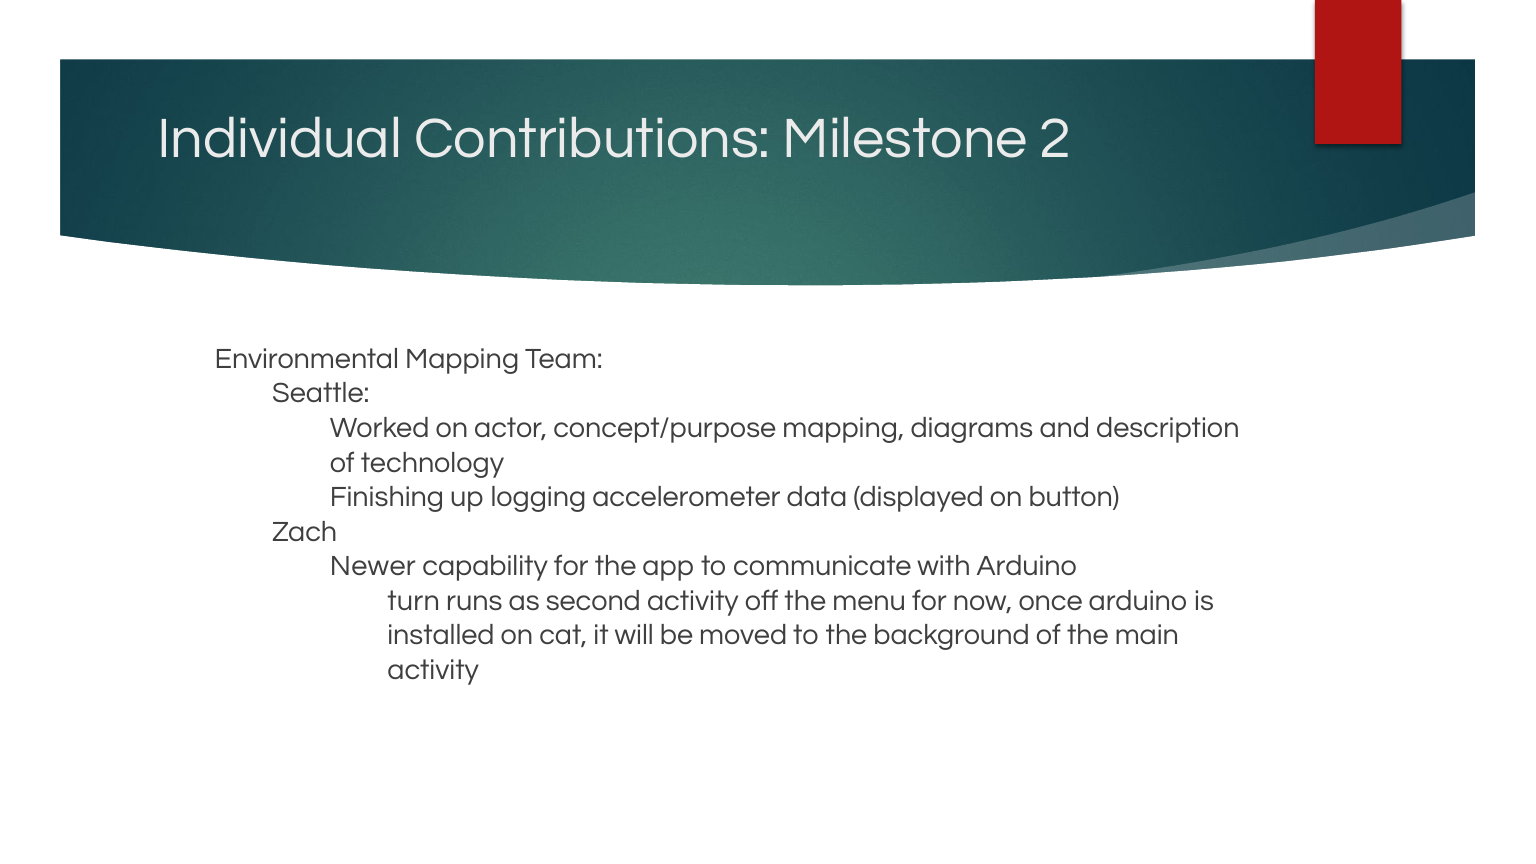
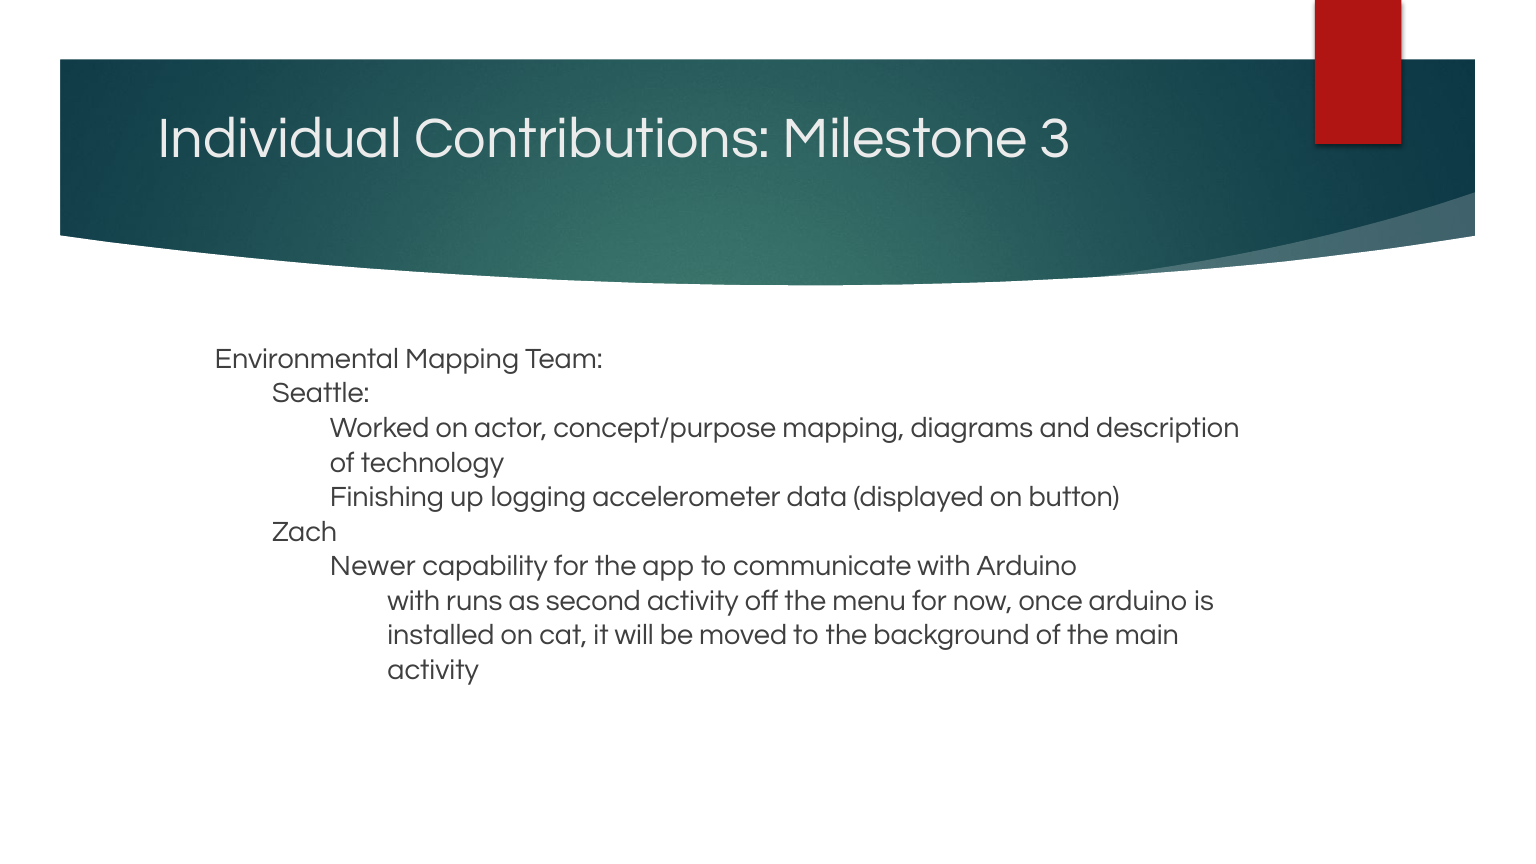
2: 2 -> 3
turn at (414, 601): turn -> with
